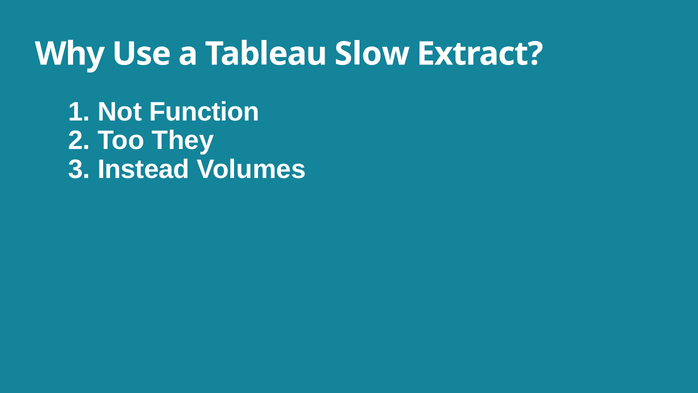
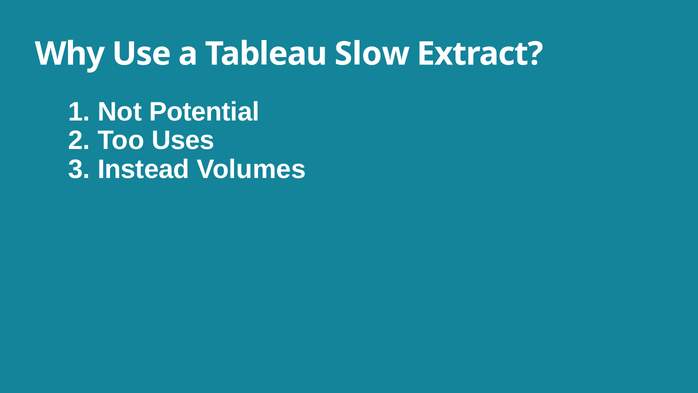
Function: Function -> Potential
They: They -> Uses
